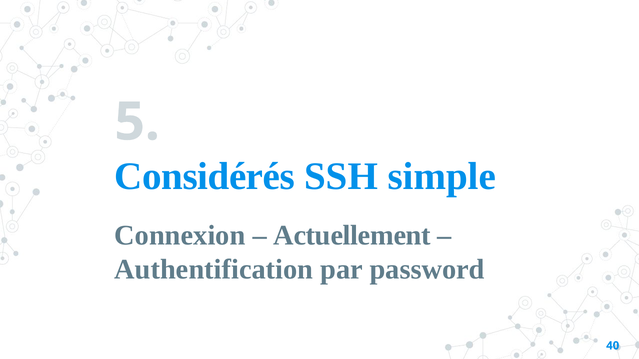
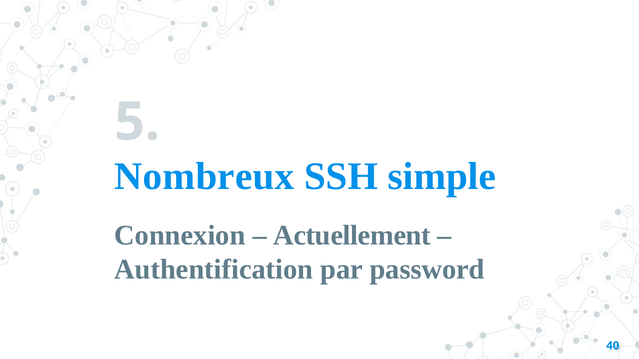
Considérés: Considérés -> Nombreux
